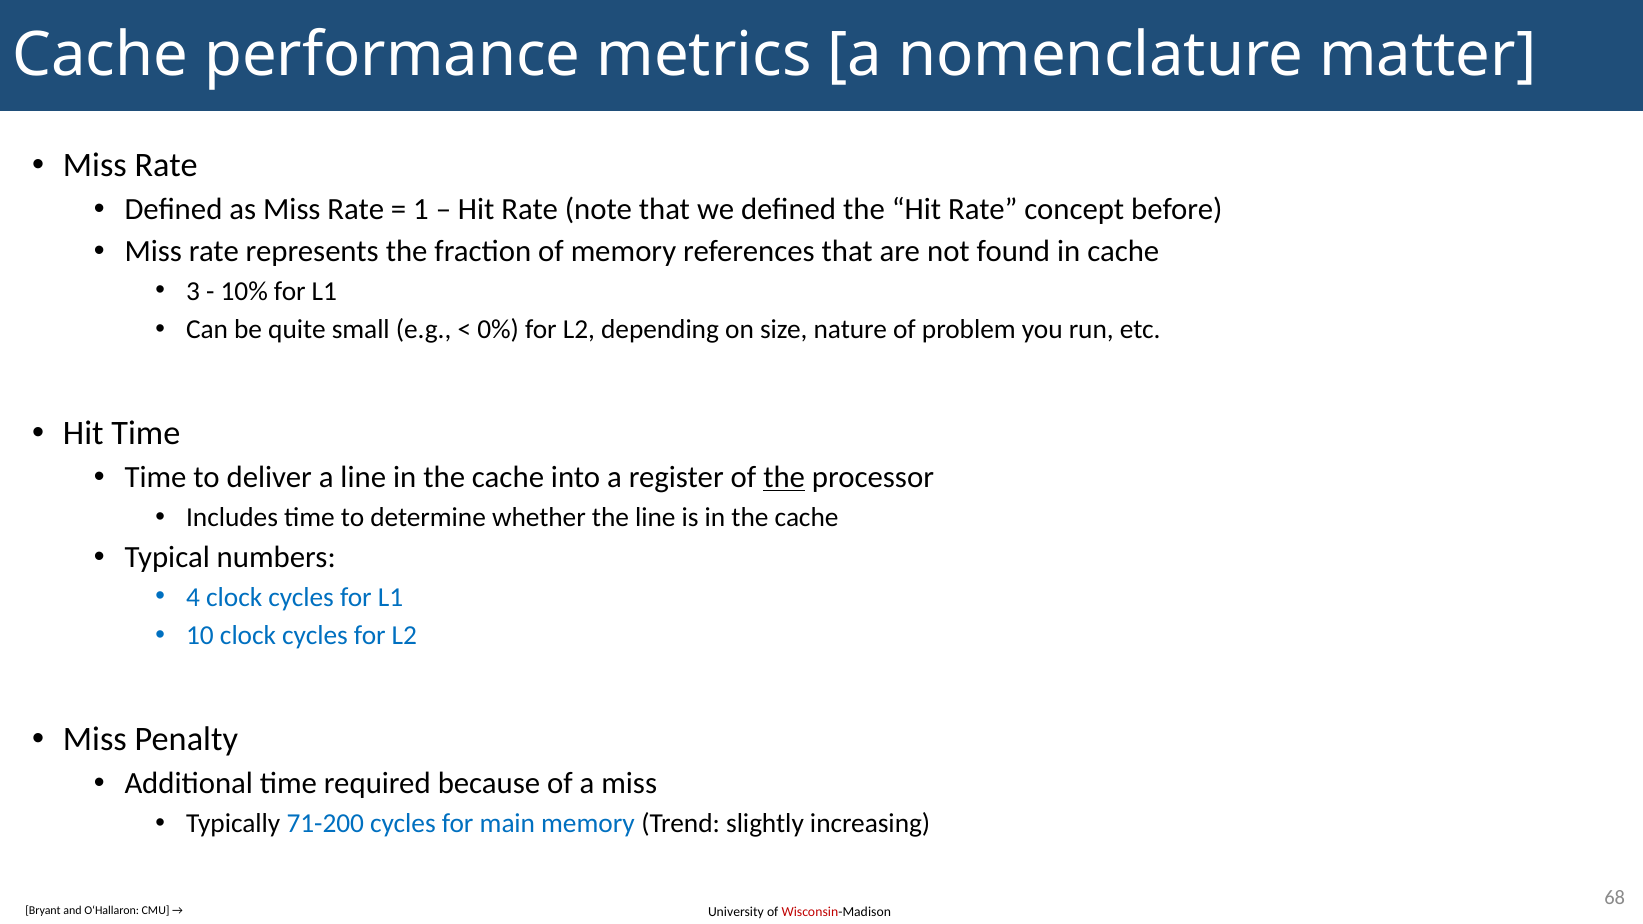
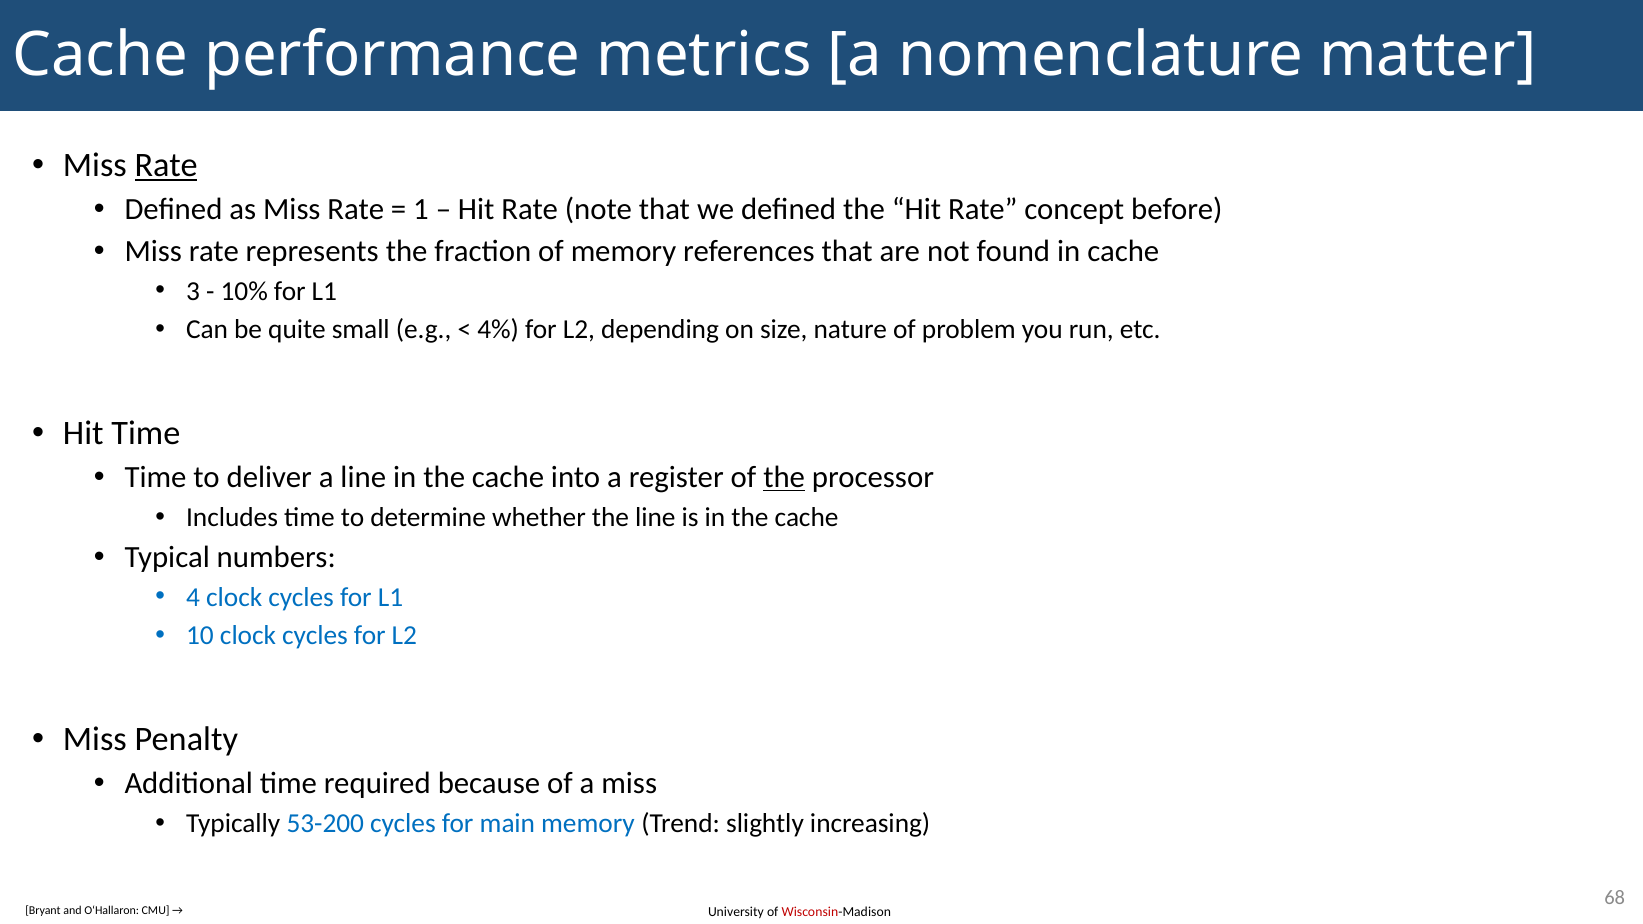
Rate at (166, 166) underline: none -> present
0%: 0% -> 4%
71-200: 71-200 -> 53-200
